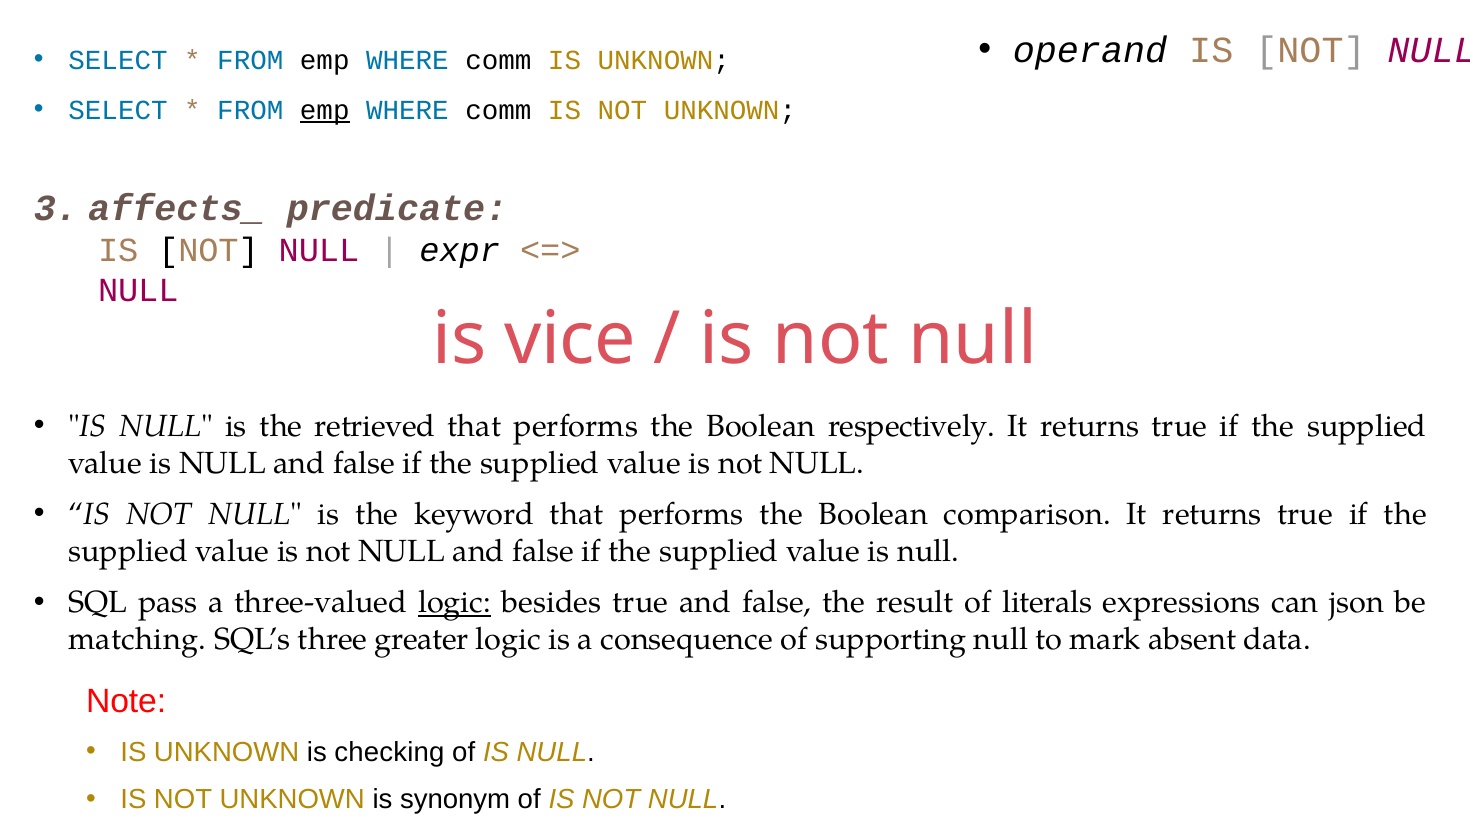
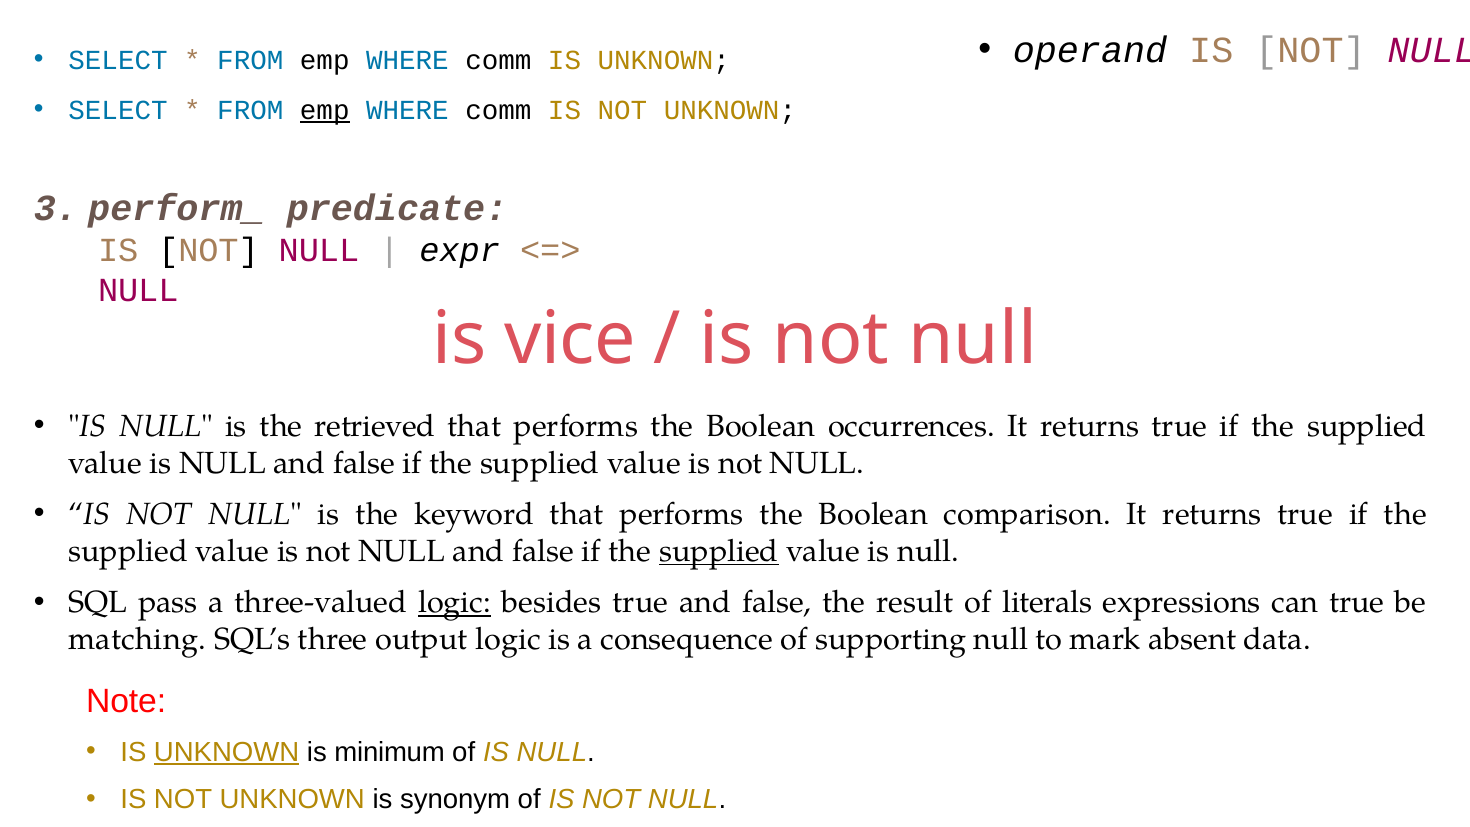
affects_: affects_ -> perform_
respectively: respectively -> occurrences
supplied at (719, 551) underline: none -> present
can json: json -> true
greater: greater -> output
UNKNOWN at (227, 752) underline: none -> present
checking: checking -> minimum
